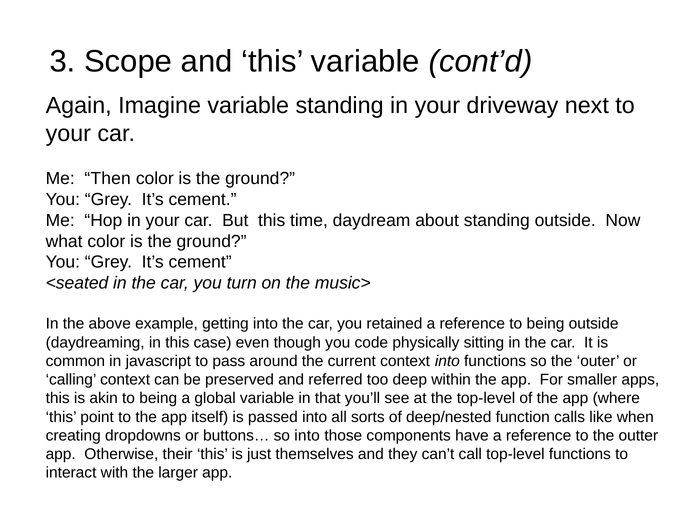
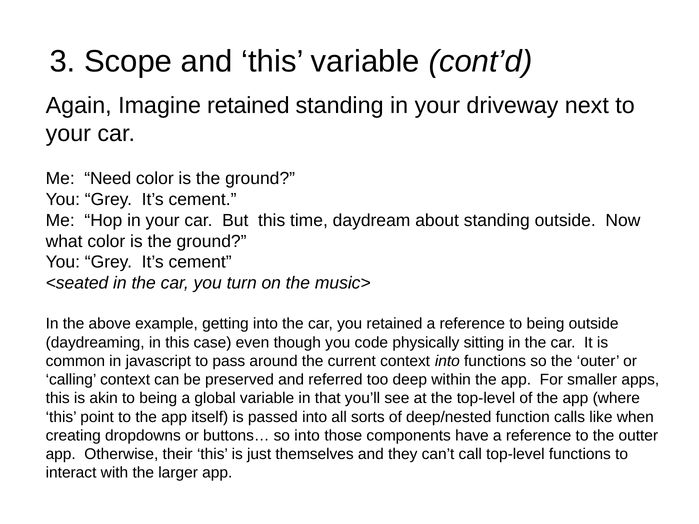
Imagine variable: variable -> retained
Then: Then -> Need
